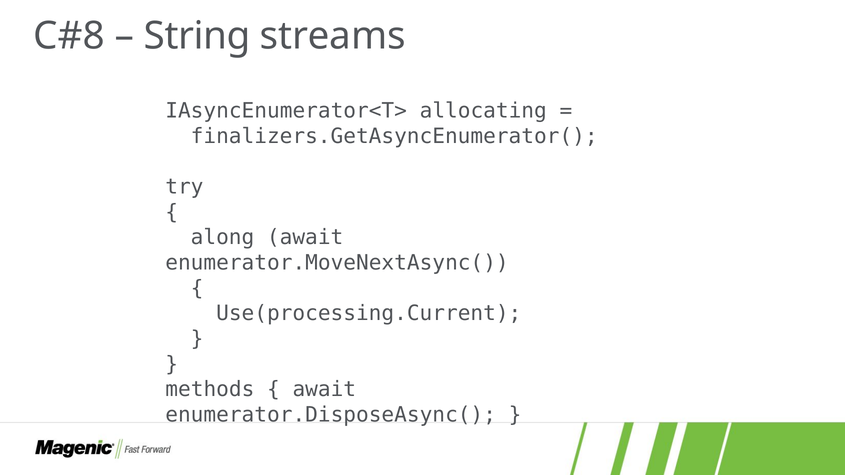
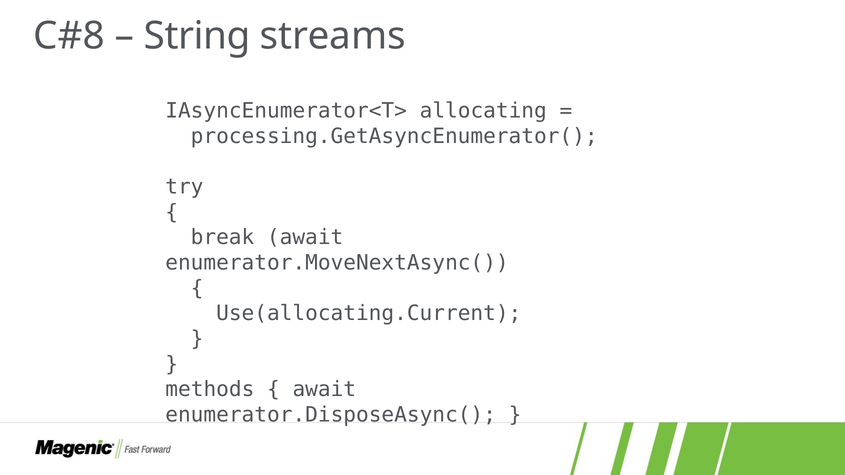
finalizers.GetAsyncEnumerator(: finalizers.GetAsyncEnumerator( -> processing.GetAsyncEnumerator(
along: along -> break
Use(processing.Current: Use(processing.Current -> Use(allocating.Current
